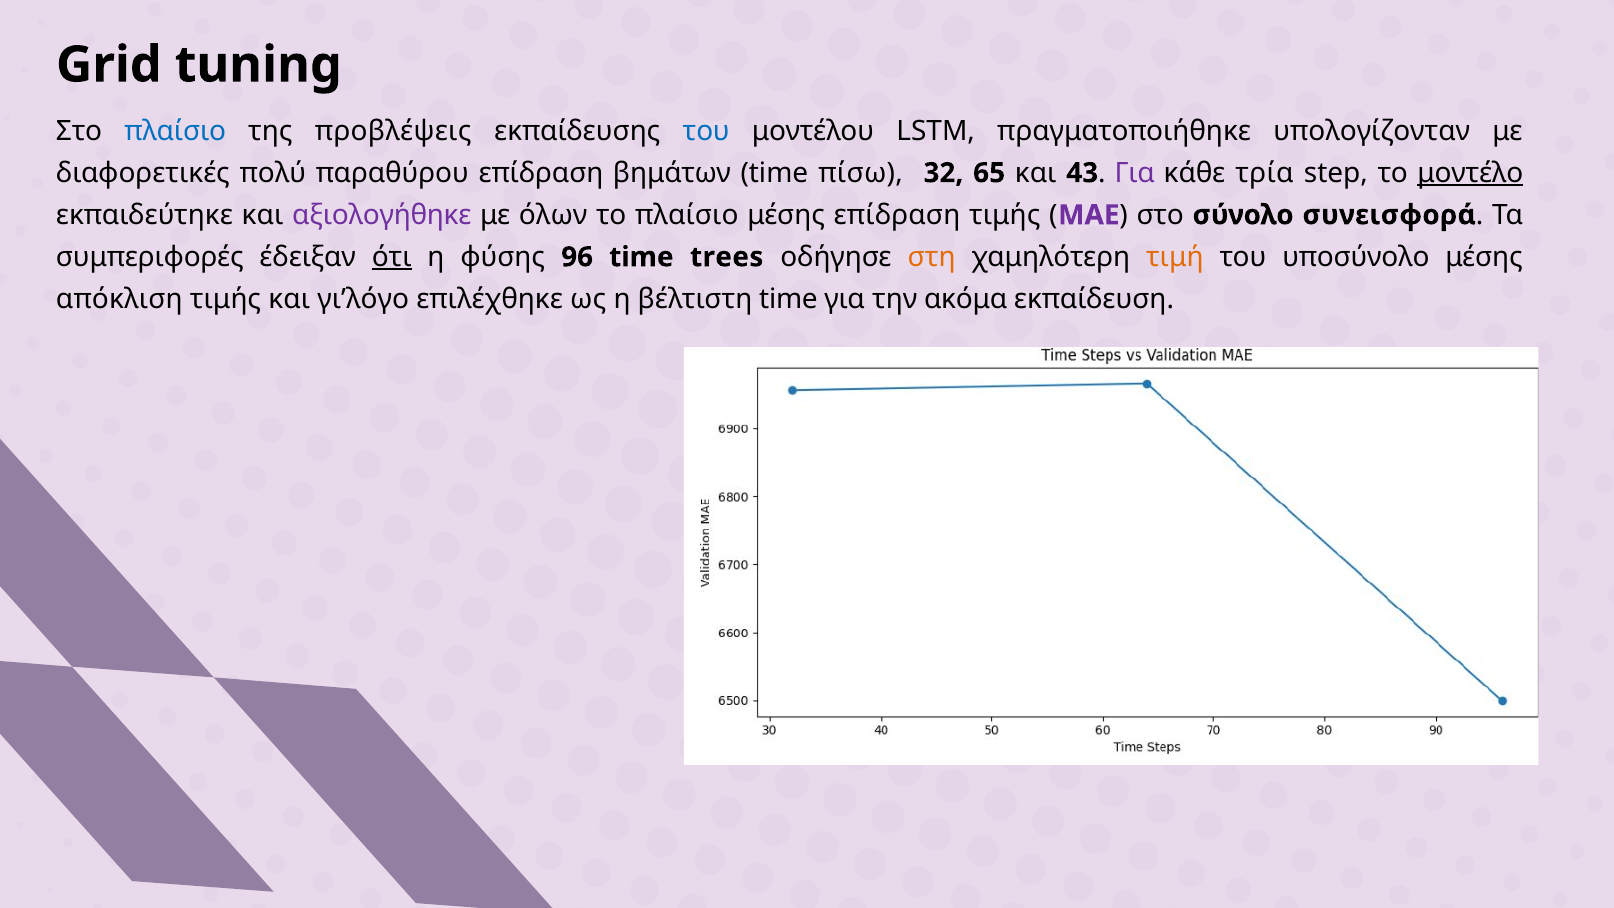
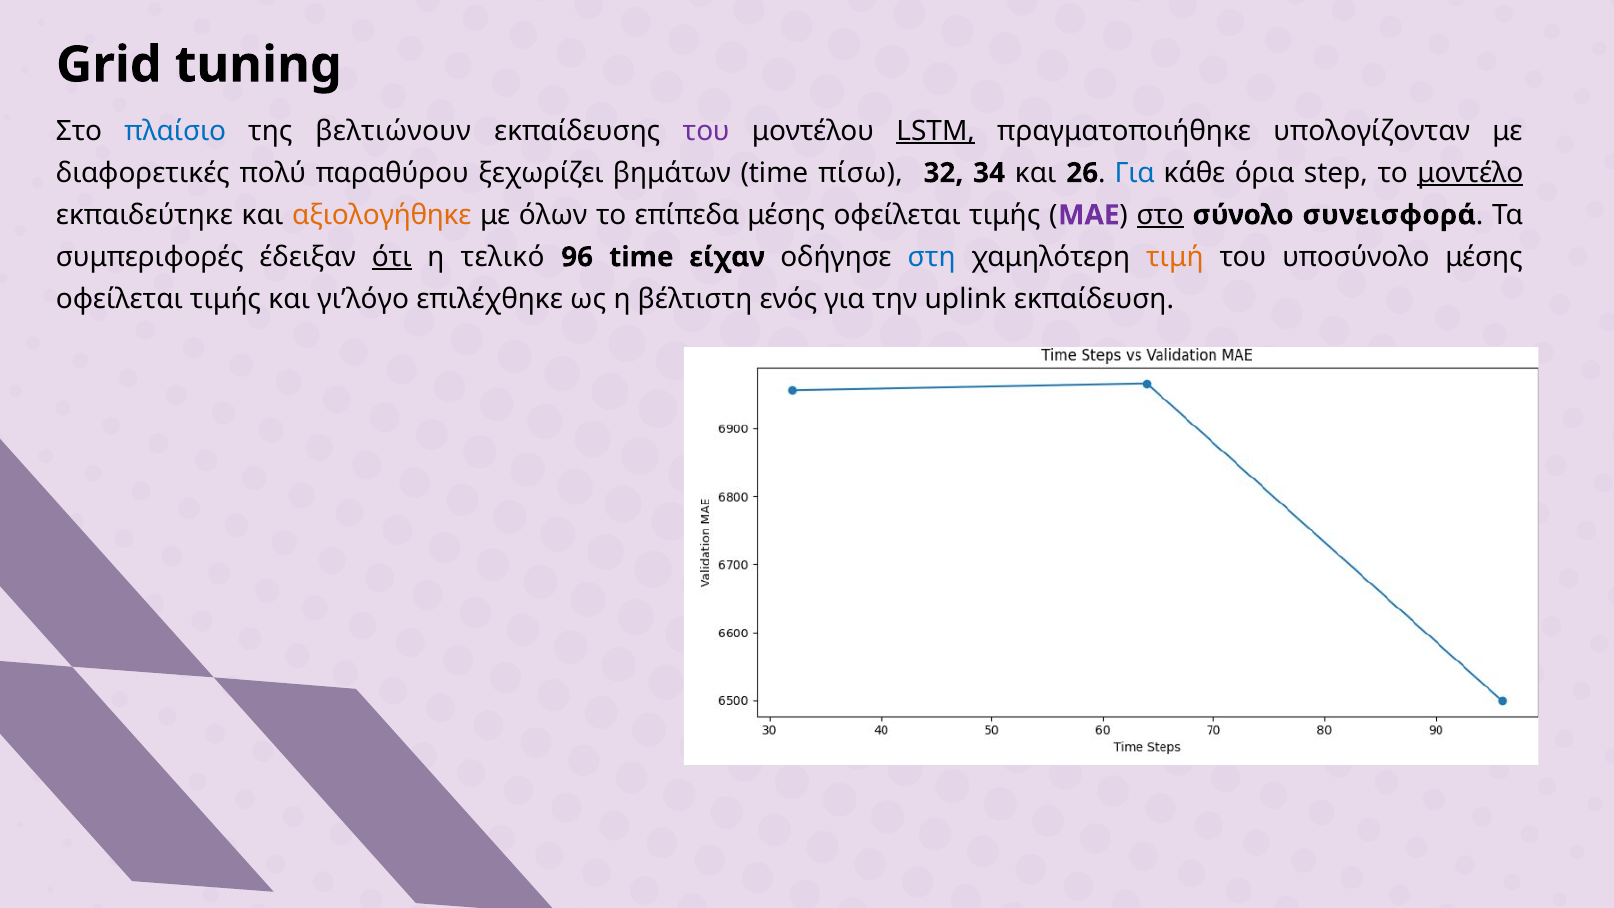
προβλέψεις: προβλέψεις -> βελτιώνουν
του at (706, 131) colour: blue -> purple
LSTM underline: none -> present
παραθύρου επίδραση: επίδραση -> ξεχωρίζει
65: 65 -> 34
43: 43 -> 26
Για at (1135, 173) colour: purple -> blue
τρία: τρία -> όρια
αξιολογήθηκε colour: purple -> orange
το πλαίσιο: πλαίσιο -> επίπεδα
επίδραση at (897, 215): επίδραση -> οφείλεται
στο at (1160, 215) underline: none -> present
φύσης: φύσης -> τελικό
trees: trees -> είχαν
στη colour: orange -> blue
απόκλιση at (119, 299): απόκλιση -> οφείλεται
βέλτιστη time: time -> ενός
ακόμα: ακόμα -> uplink
